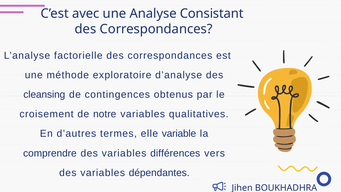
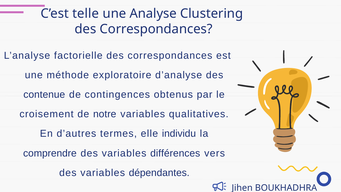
avec: avec -> telle
Consistant: Consistant -> Clustering
cleansing: cleansing -> contenue
variable: variable -> individu
